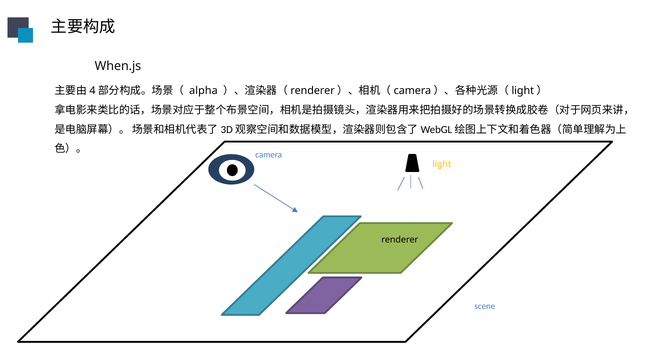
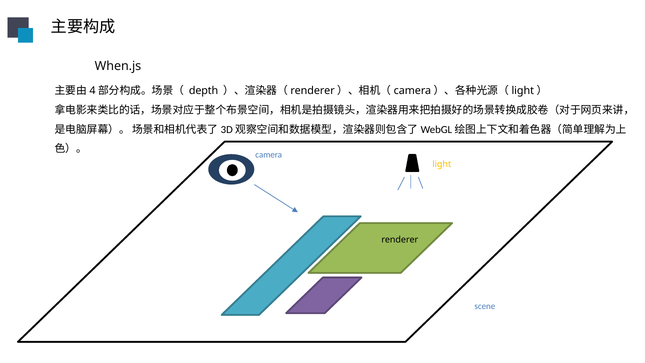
alpha: alpha -> depth
